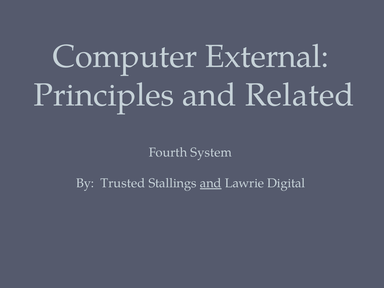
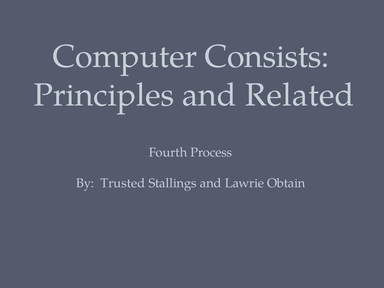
External: External -> Consists
System: System -> Process
and at (211, 183) underline: present -> none
Digital: Digital -> Obtain
